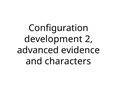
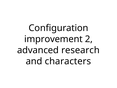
development: development -> improvement
evidence: evidence -> research
